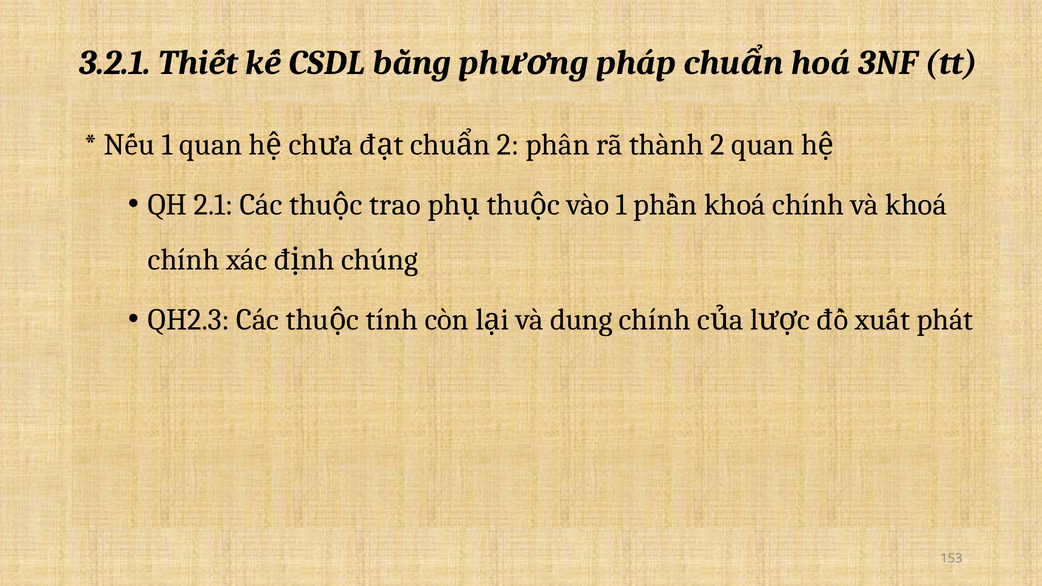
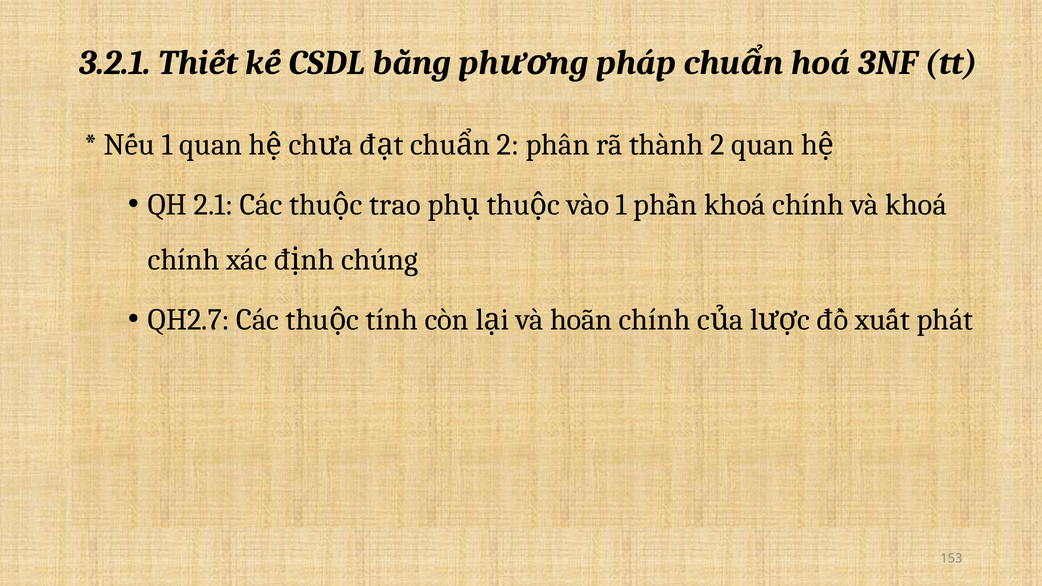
QH2.3: QH2.3 -> QH2.7
dung: dung -> hoãn
